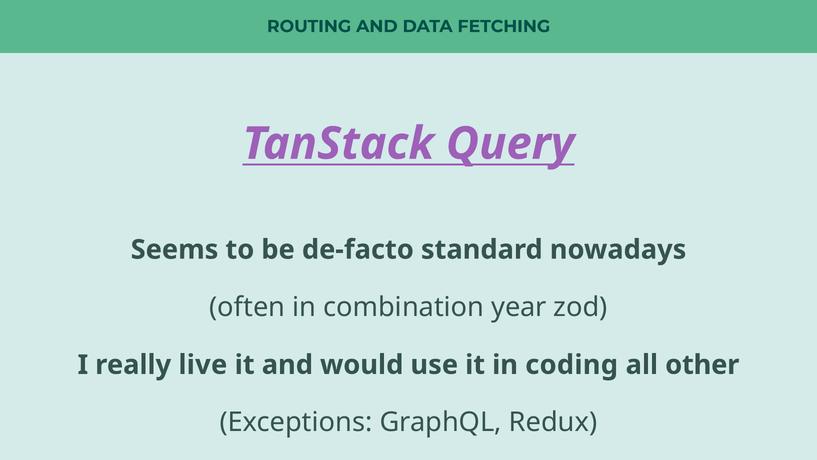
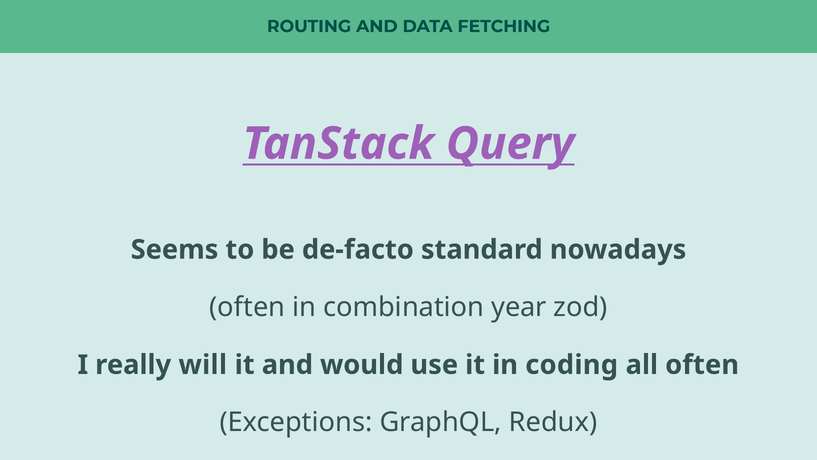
live: live -> will
all other: other -> often
